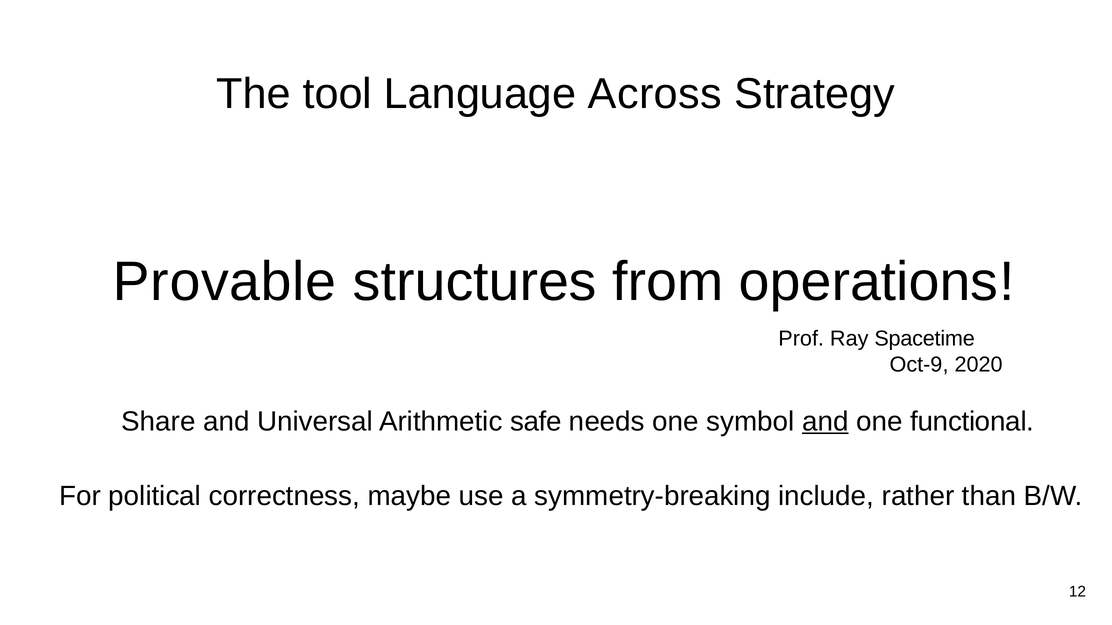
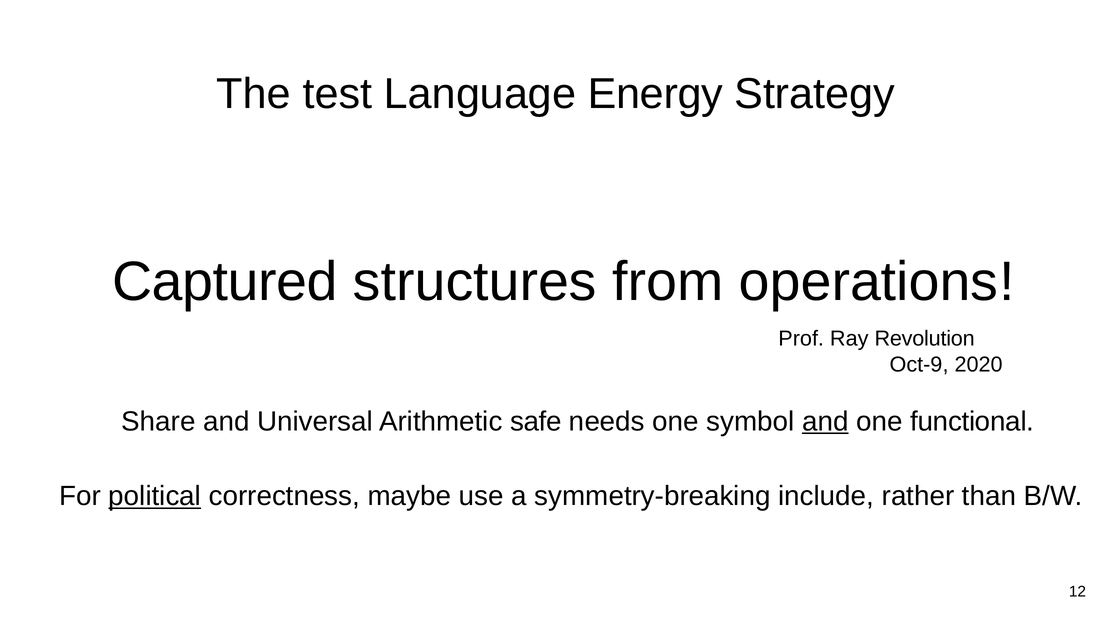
tool: tool -> test
Across: Across -> Energy
Provable: Provable -> Captured
Spacetime: Spacetime -> Revolution
political underline: none -> present
